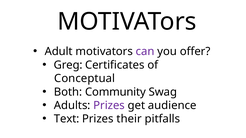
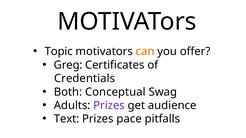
Adult: Adult -> Topic
can colour: purple -> orange
Conceptual: Conceptual -> Credentials
Community: Community -> Conceptual
their: their -> pace
